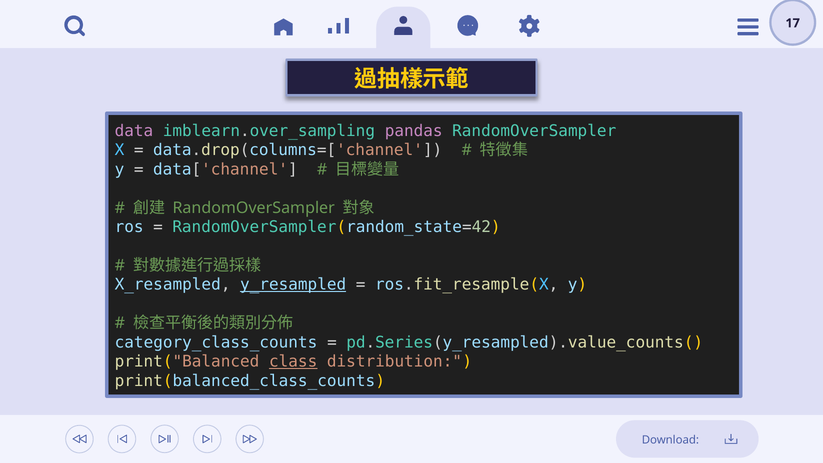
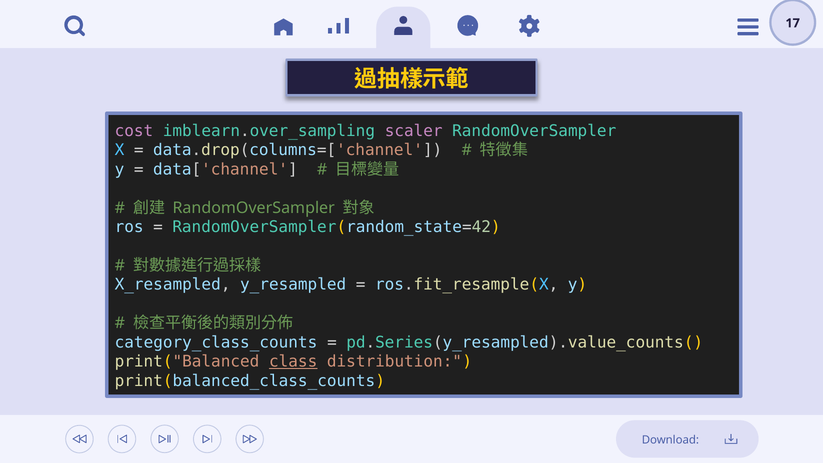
data: data -> cost
pandas: pandas -> scaler
y_resampled underline: present -> none
